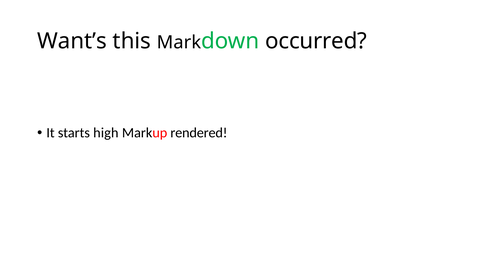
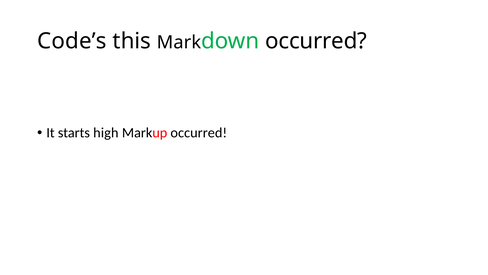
Want’s: Want’s -> Code’s
Markup rendered: rendered -> occurred
